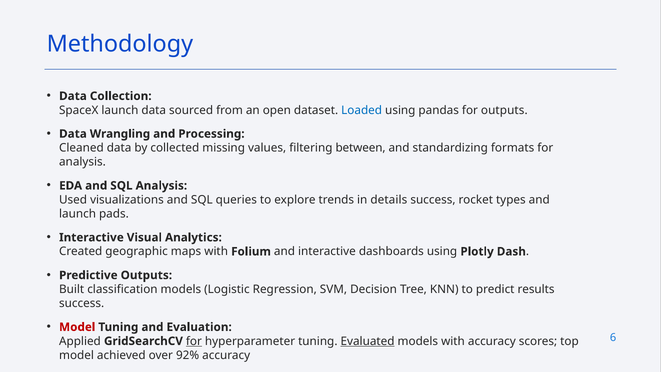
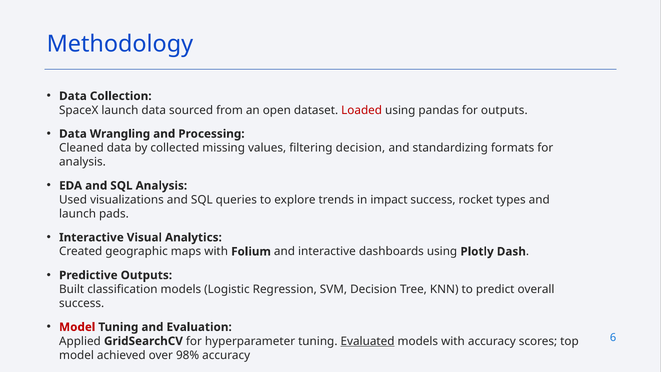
Loaded colour: blue -> red
filtering between: between -> decision
details: details -> impact
results: results -> overall
for at (194, 341) underline: present -> none
92%: 92% -> 98%
